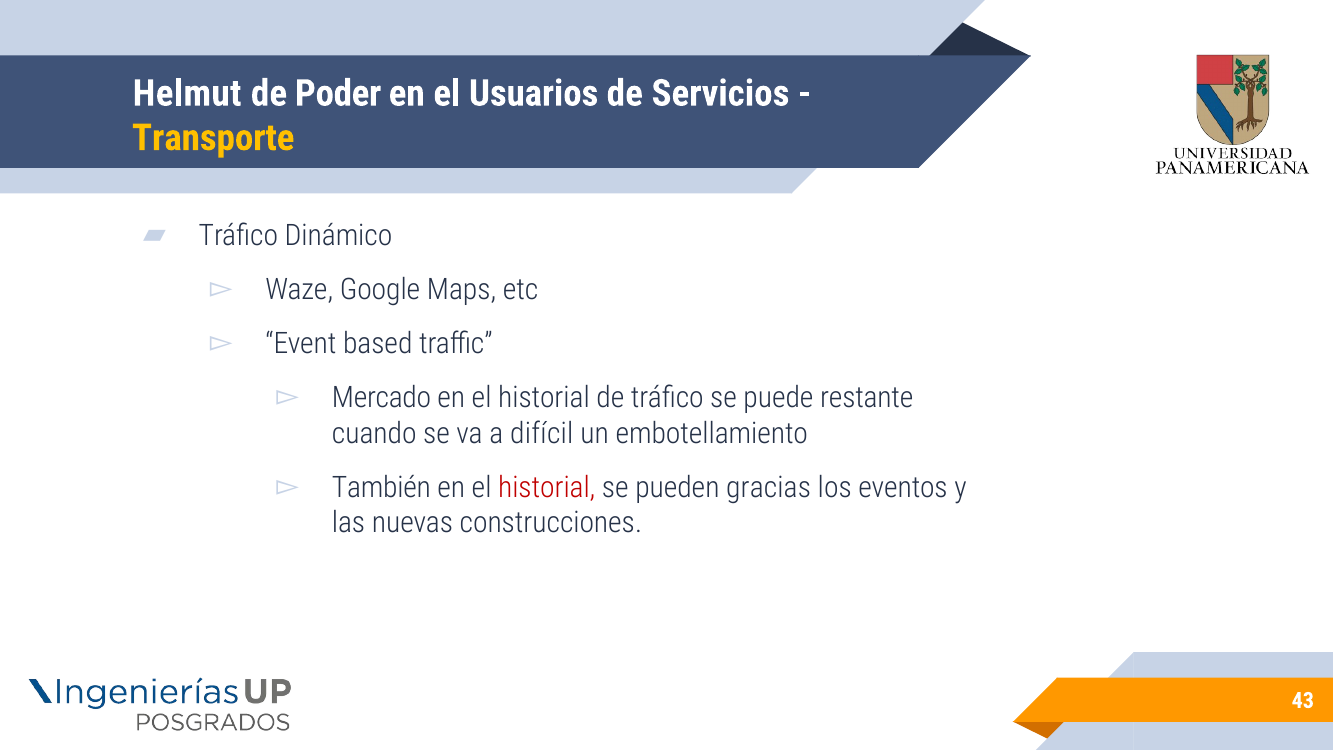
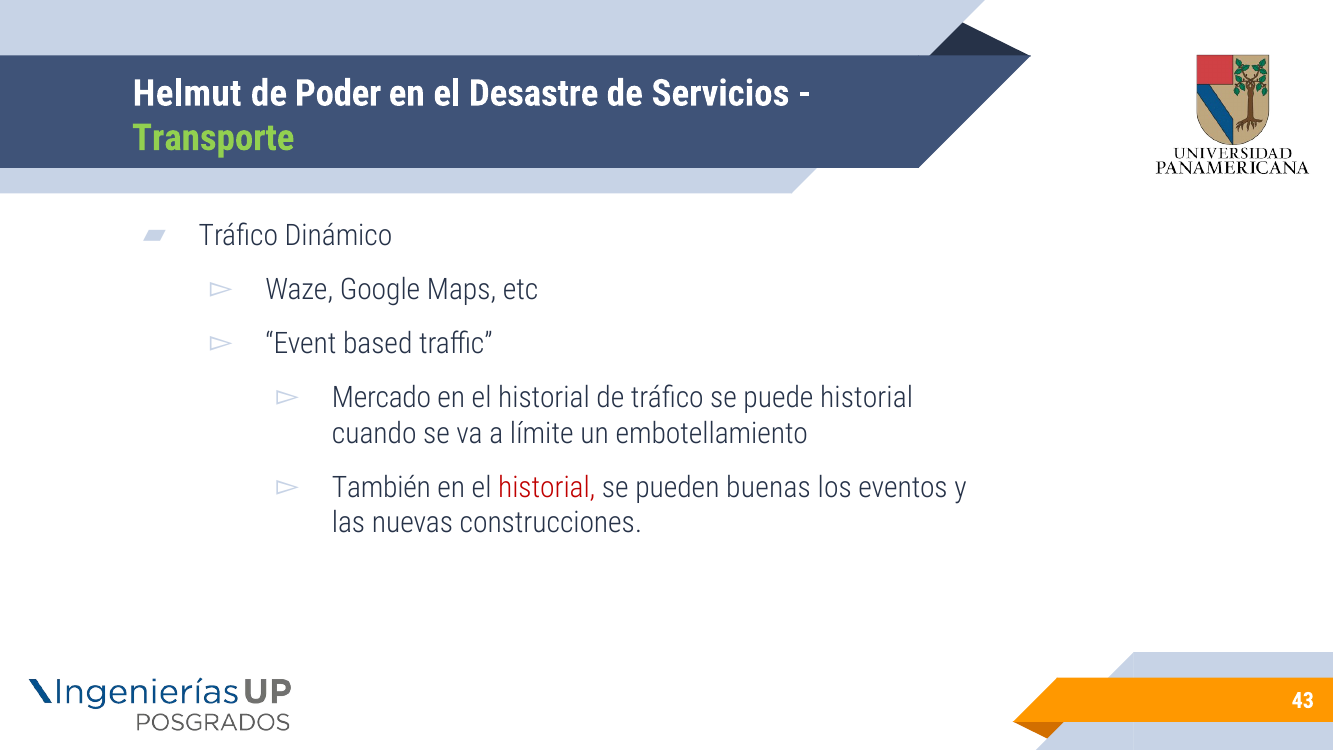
Usuarios: Usuarios -> Desastre
Transporte colour: yellow -> light green
puede restante: restante -> historial
difícil: difícil -> límite
gracias: gracias -> buenas
